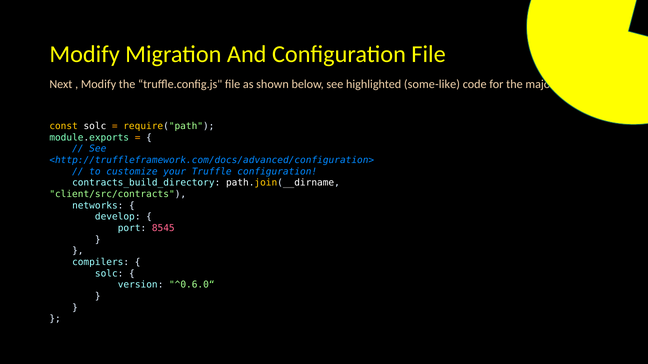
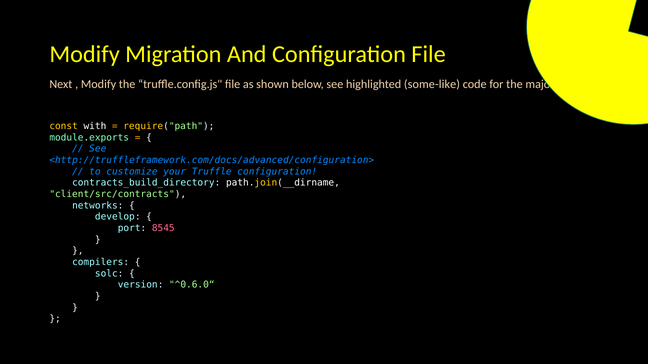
const solc: solc -> with
